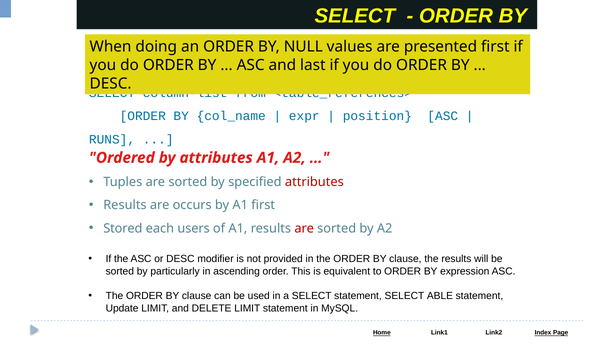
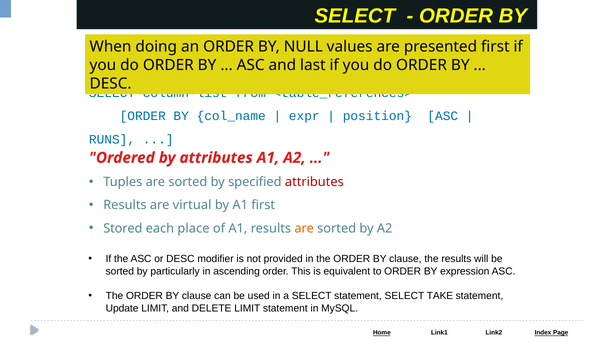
occurs: occurs -> virtual
users: users -> place
are at (304, 228) colour: red -> orange
ABLE: ABLE -> TAKE
